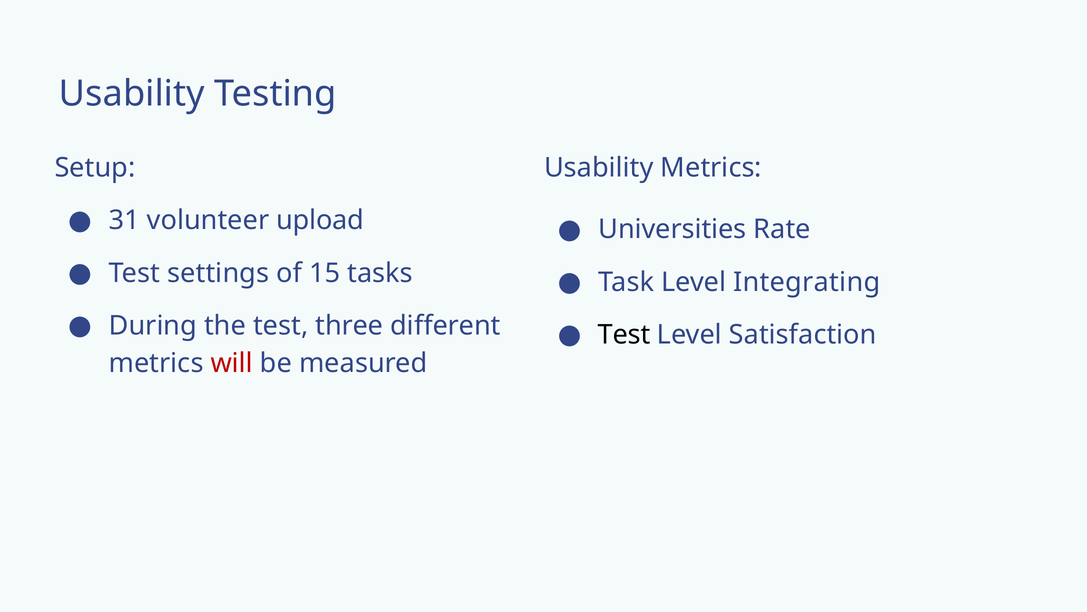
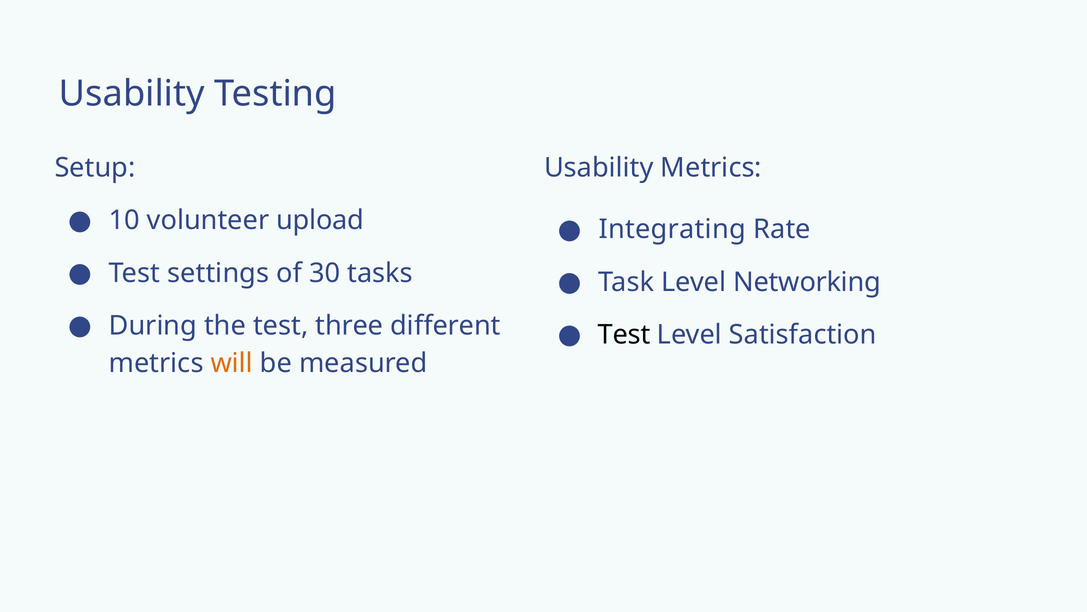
31: 31 -> 10
Universities: Universities -> Integrating
15: 15 -> 30
Integrating: Integrating -> Networking
will colour: red -> orange
